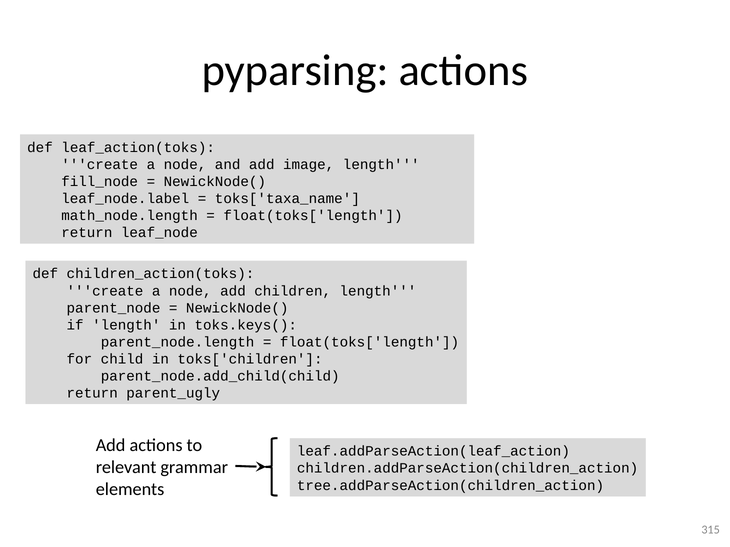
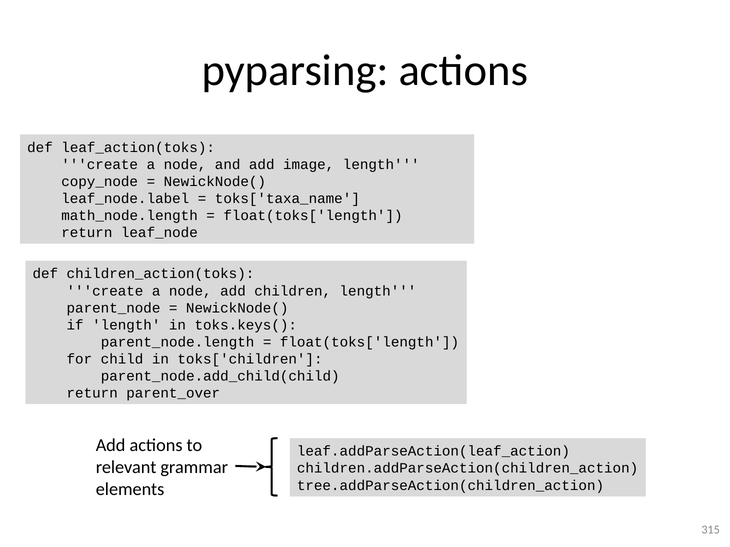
fill_node: fill_node -> copy_node
parent_ugly: parent_ugly -> parent_over
